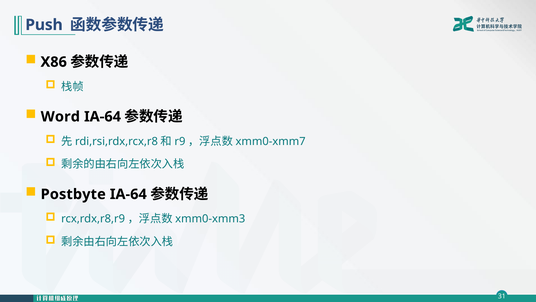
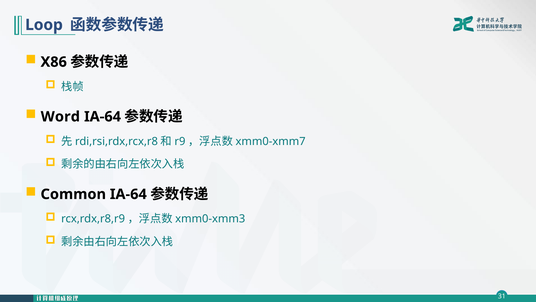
Push: Push -> Loop
Postbyte: Postbyte -> Common
